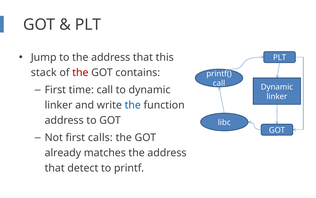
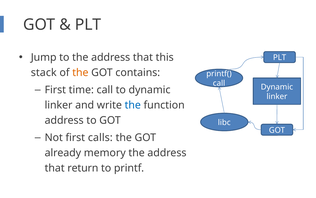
the at (80, 72) colour: red -> orange
matches: matches -> memory
detect: detect -> return
